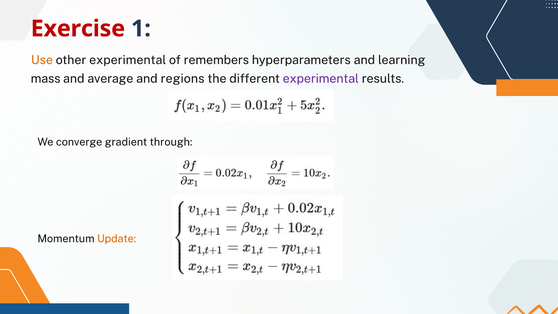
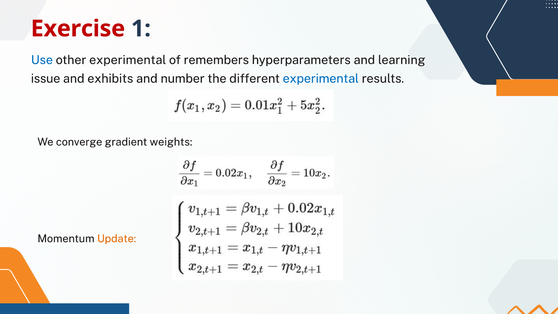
Use colour: orange -> blue
mass: mass -> issue
average: average -> exhibits
regions: regions -> number
experimental at (321, 79) colour: purple -> blue
through: through -> weights
